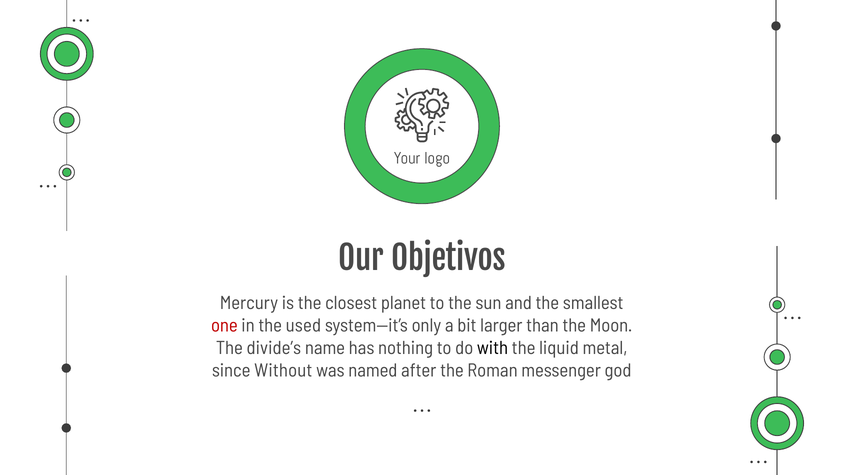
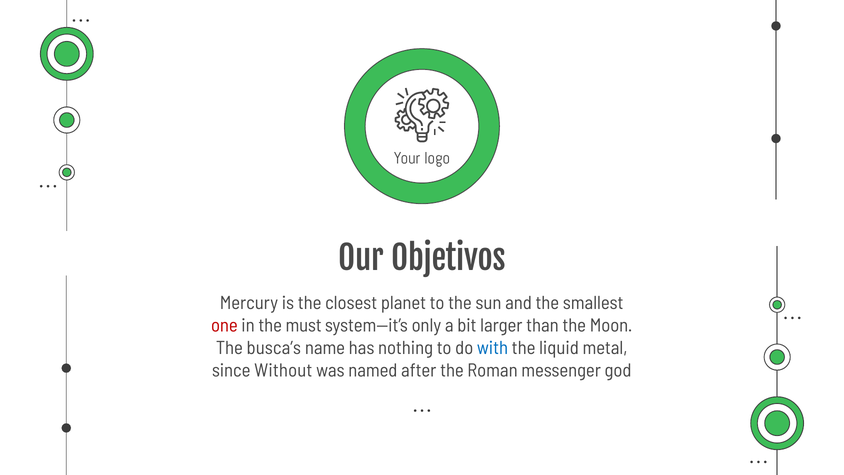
used: used -> must
divide’s: divide’s -> busca’s
with colour: black -> blue
